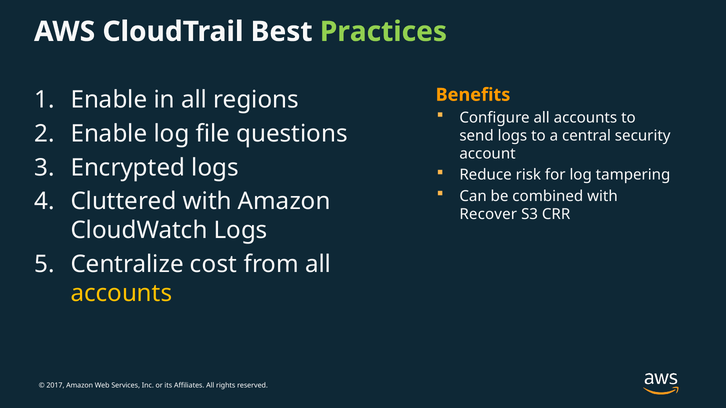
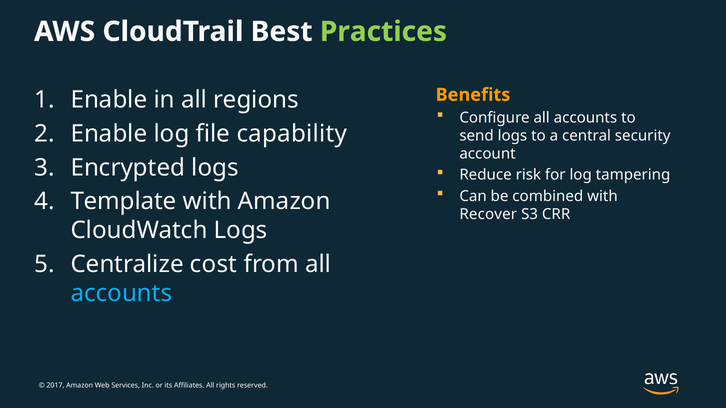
questions: questions -> capability
Cluttered: Cluttered -> Template
accounts at (121, 294) colour: yellow -> light blue
